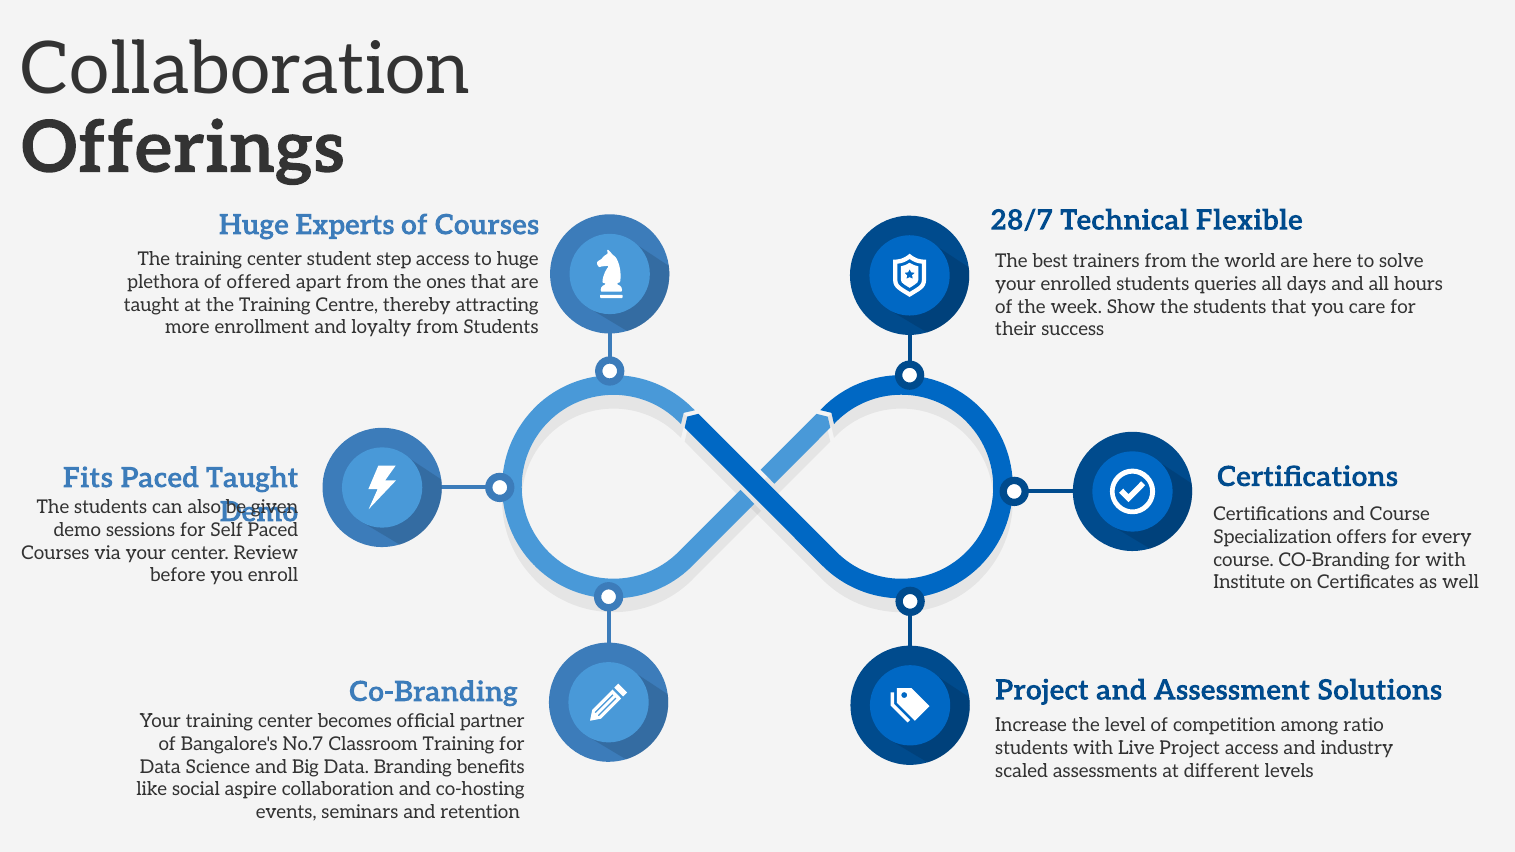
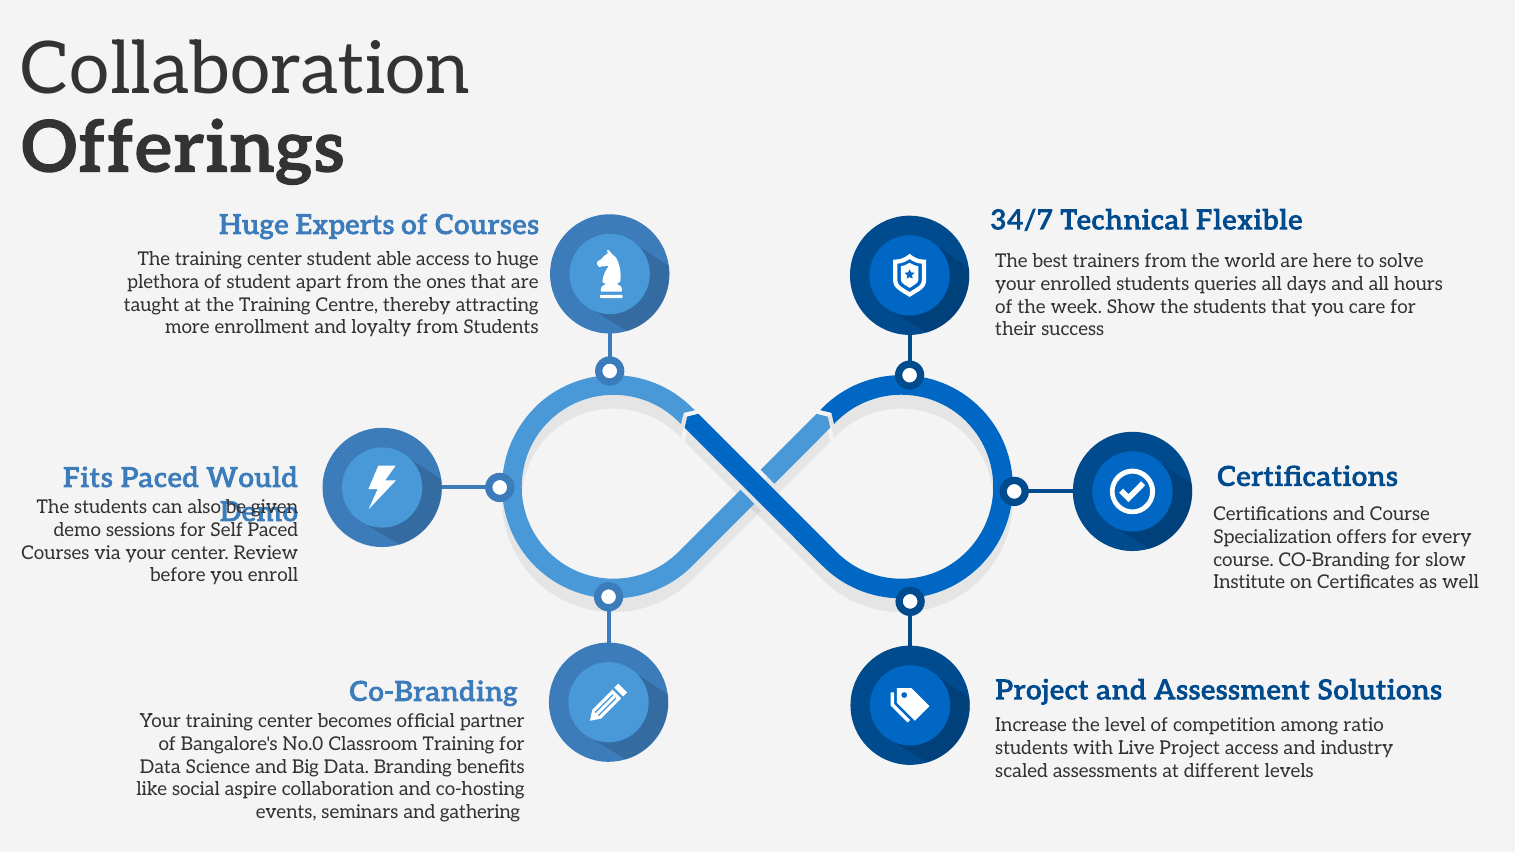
28/7: 28/7 -> 34/7
step: step -> able
of offered: offered -> student
Paced Taught: Taught -> Would
for with: with -> slow
No.7: No.7 -> No.0
retention: retention -> gathering
